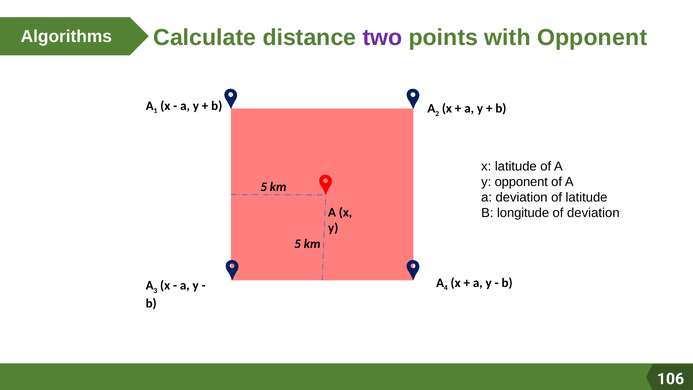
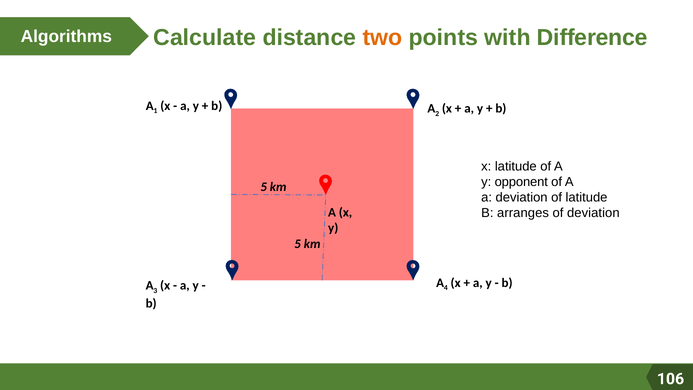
two colour: purple -> orange
with Opponent: Opponent -> Difference
longitude: longitude -> arranges
